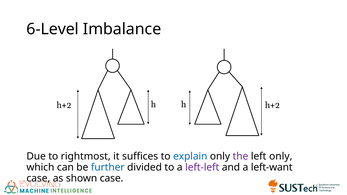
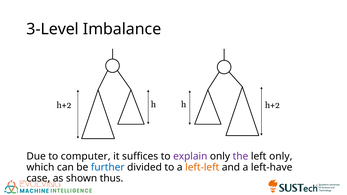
6-Level: 6-Level -> 3-Level
rightmost: rightmost -> computer
explain colour: blue -> purple
left-left colour: purple -> orange
left-want: left-want -> left-have
shown case: case -> thus
